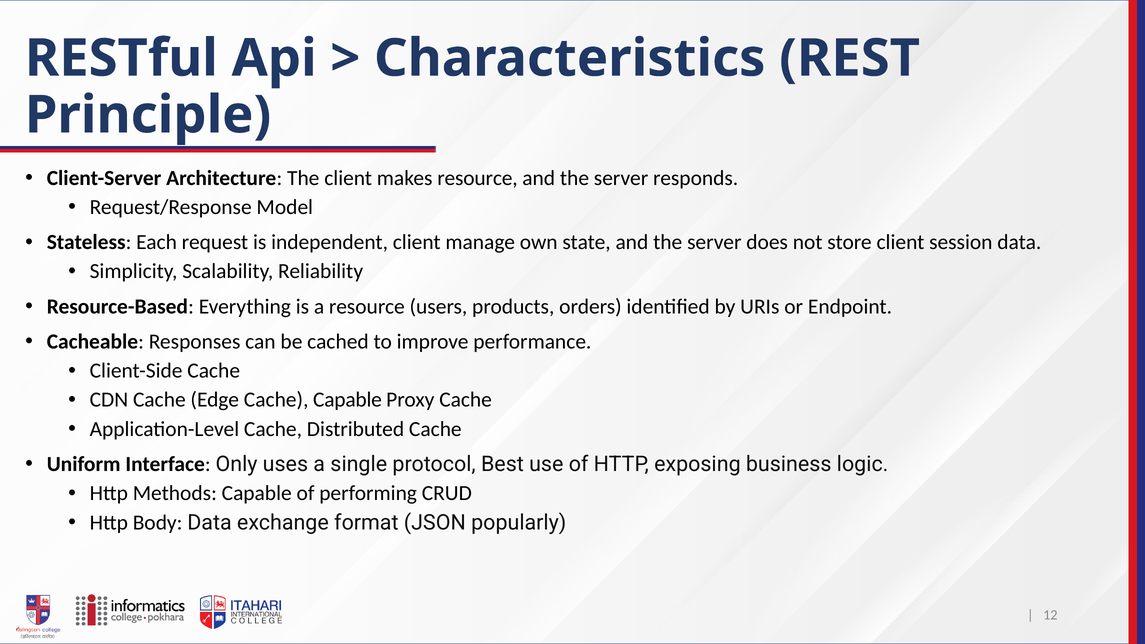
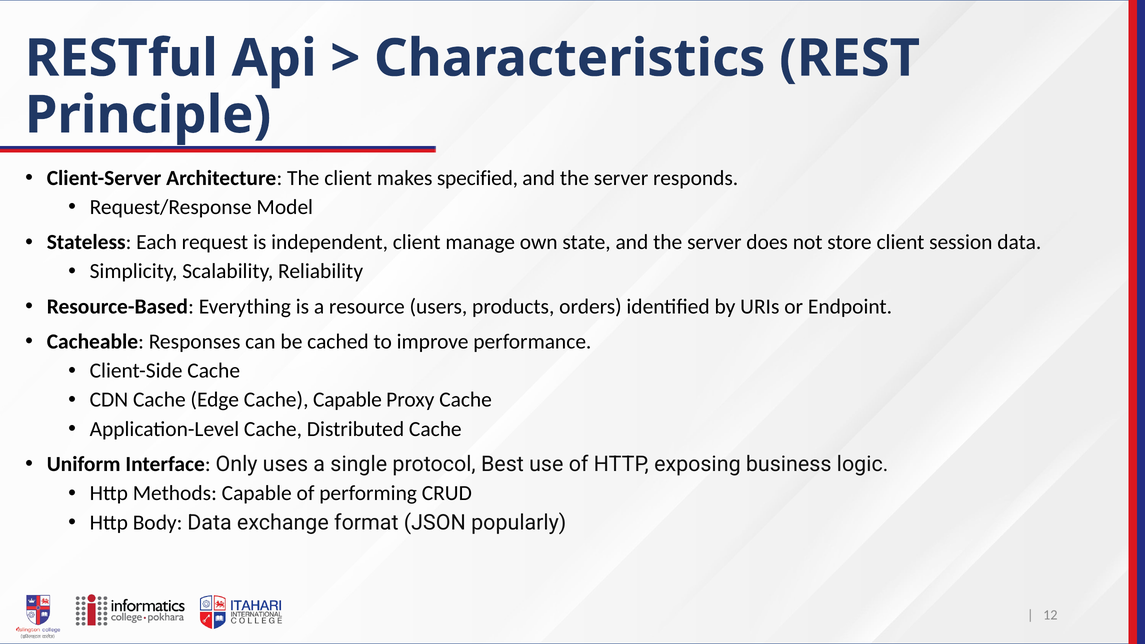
makes resource: resource -> specified
